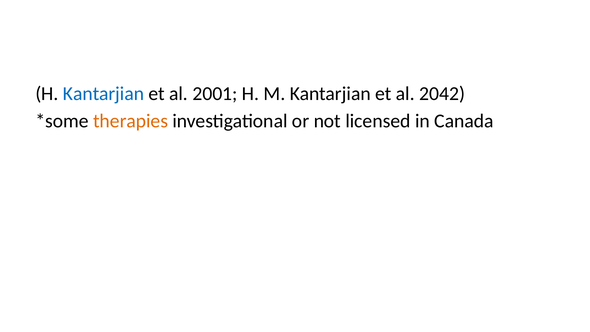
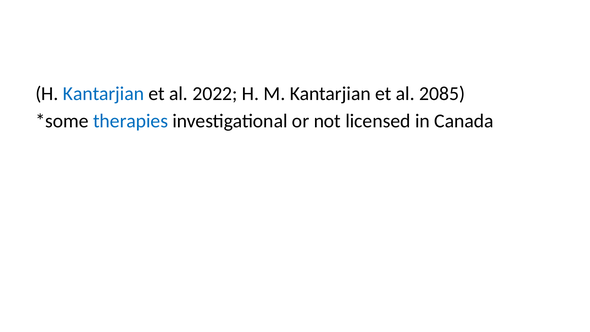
2001: 2001 -> 2022
2042: 2042 -> 2085
therapies colour: orange -> blue
